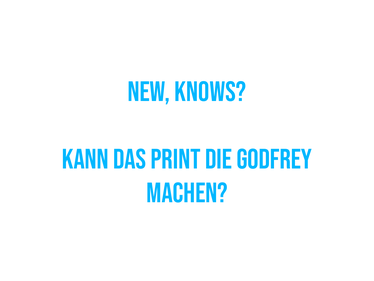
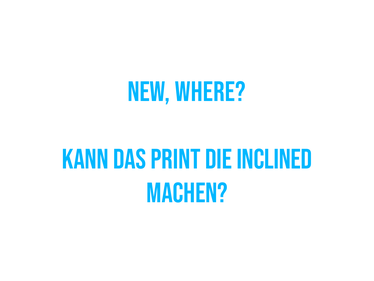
Knows: Knows -> Where
Godfrey: Godfrey -> Inclined
